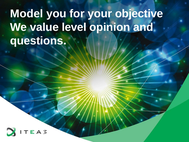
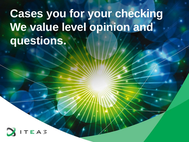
Model: Model -> Cases
objective: objective -> checking
